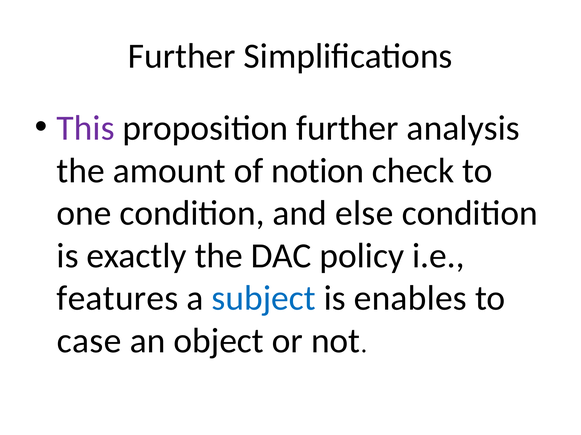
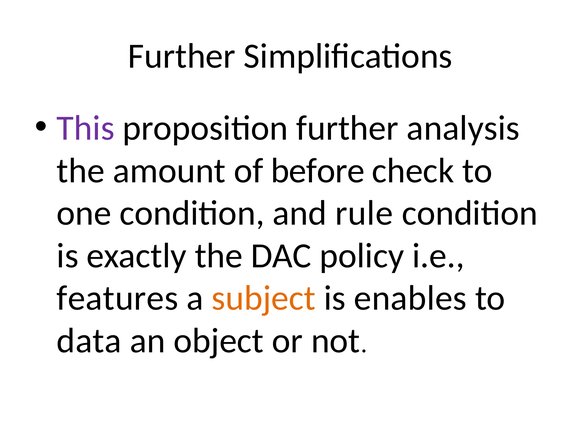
notion: notion -> before
else: else -> rule
subject colour: blue -> orange
case: case -> data
